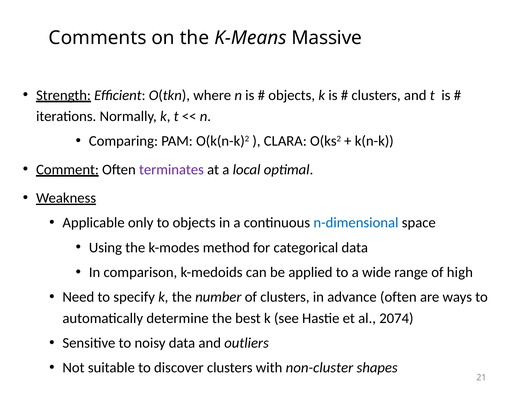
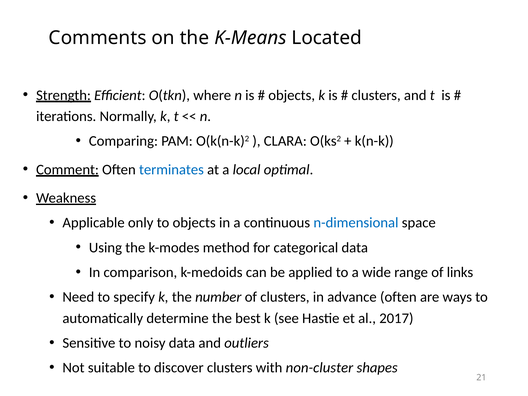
Massive: Massive -> Located
terminates colour: purple -> blue
high: high -> links
2074: 2074 -> 2017
